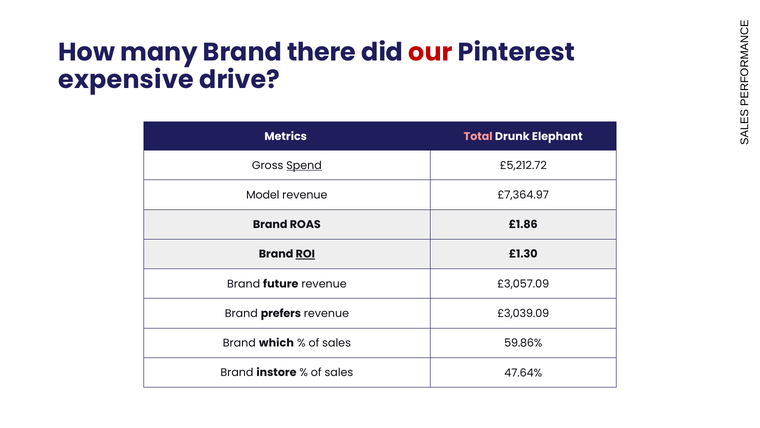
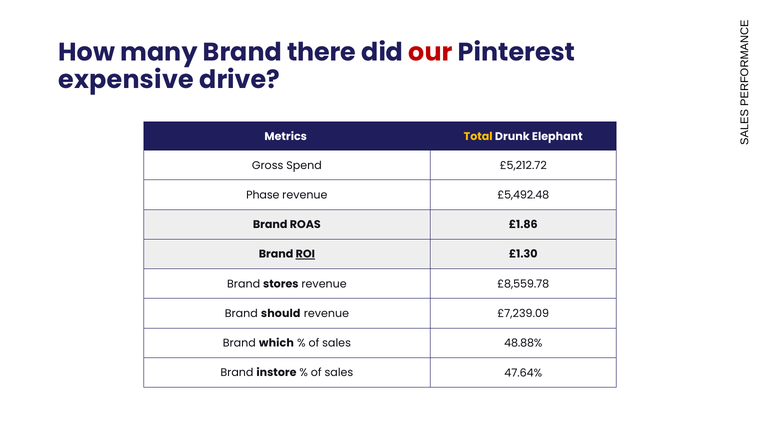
Total colour: pink -> yellow
Spend underline: present -> none
Model: Model -> Phase
£7,364.97: £7,364.97 -> £5,492.48
future: future -> stores
£3,057.09: £3,057.09 -> £8,559.78
prefers: prefers -> should
£3,039.09: £3,039.09 -> £7,239.09
59.86%: 59.86% -> 48.88%
